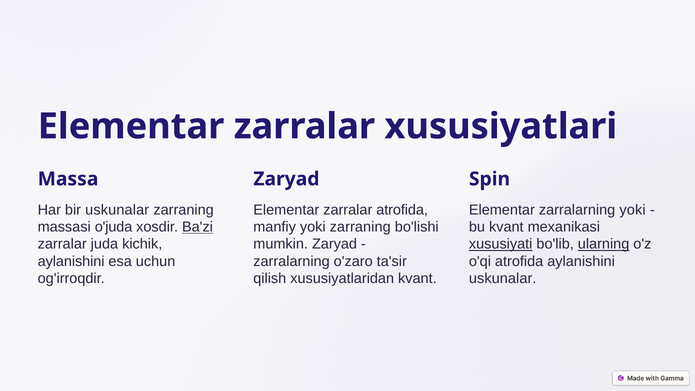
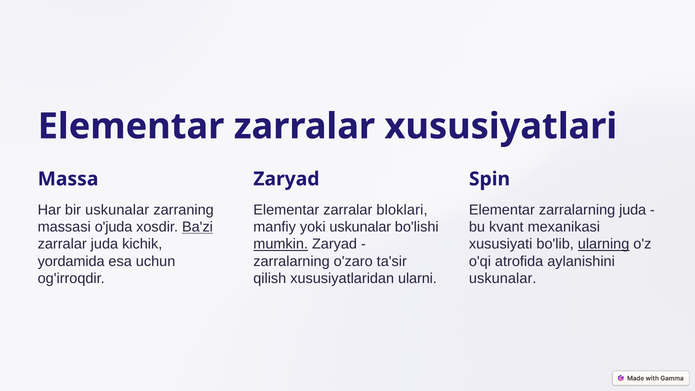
zarralar atrofida: atrofida -> bloklari
zarralarning yoki: yoki -> juda
yoki zarraning: zarraning -> uskunalar
mumkin underline: none -> present
xususiyati underline: present -> none
aylanishini at (71, 261): aylanishini -> yordamida
xususiyatlaridan kvant: kvant -> ularni
